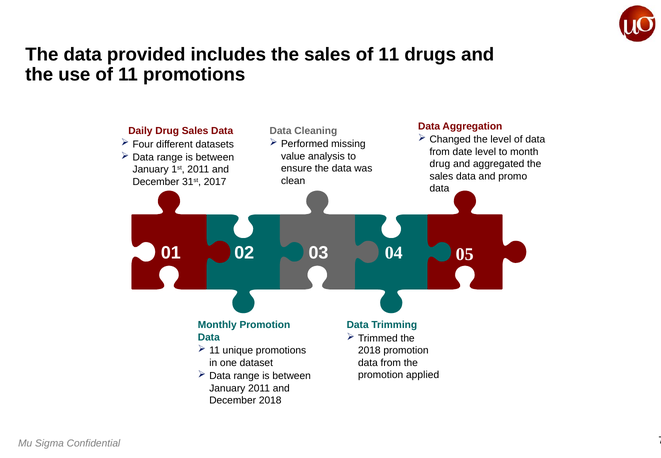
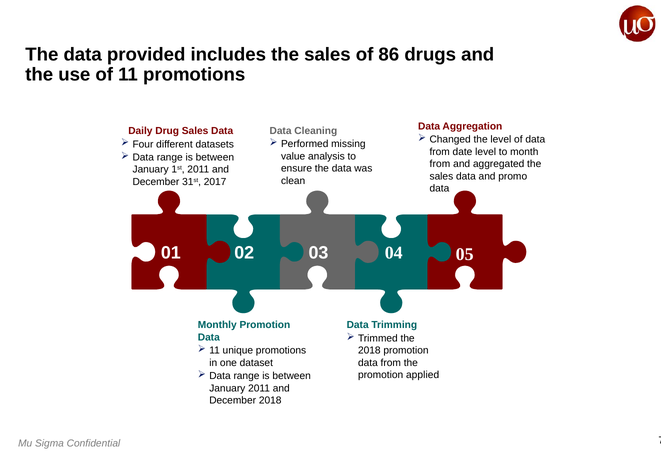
sales of 11: 11 -> 86
drug at (440, 164): drug -> from
